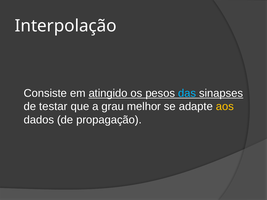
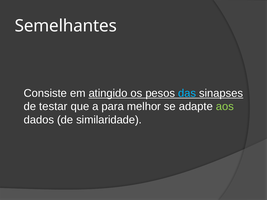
Interpolação: Interpolação -> Semelhantes
grau: grau -> para
aos colour: yellow -> light green
propagação: propagação -> similaridade
